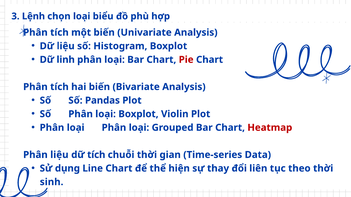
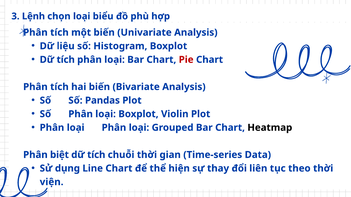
linh at (66, 60): linh -> tích
Heatmap colour: red -> black
Phân liệu: liệu -> biệt
sinh: sinh -> viện
